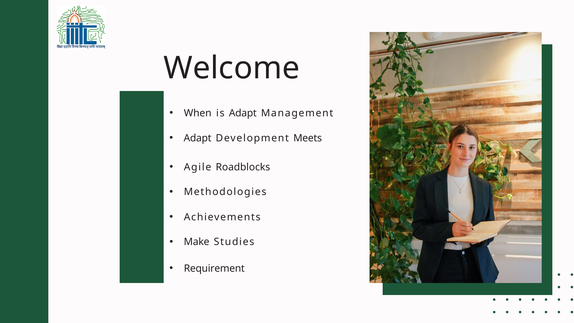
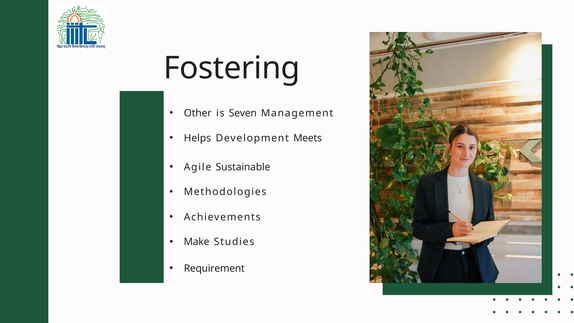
Welcome: Welcome -> Fostering
When: When -> Other
is Adapt: Adapt -> Seven
Adapt at (198, 138): Adapt -> Helps
Roadblocks: Roadblocks -> Sustainable
